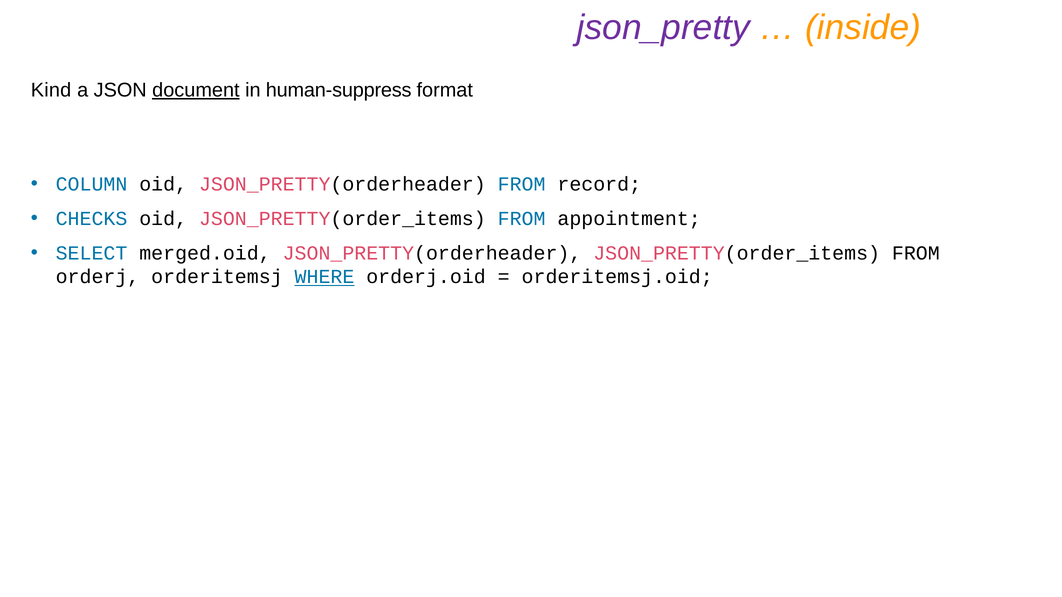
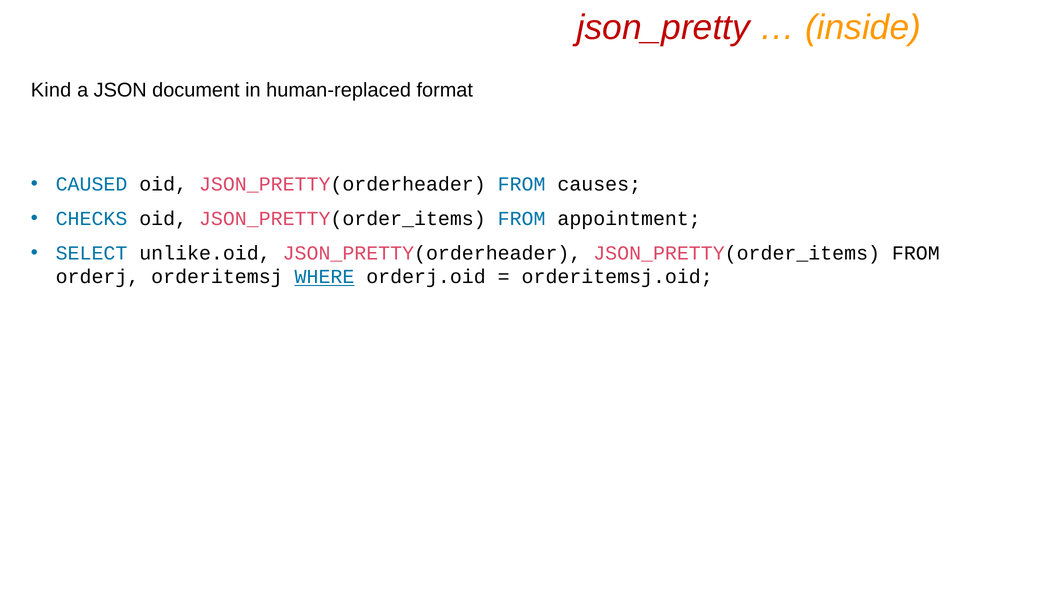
json_pretty colour: purple -> red
document underline: present -> none
human-suppress: human-suppress -> human-replaced
COLUMN: COLUMN -> CAUSED
record: record -> causes
merged.oid: merged.oid -> unlike.oid
